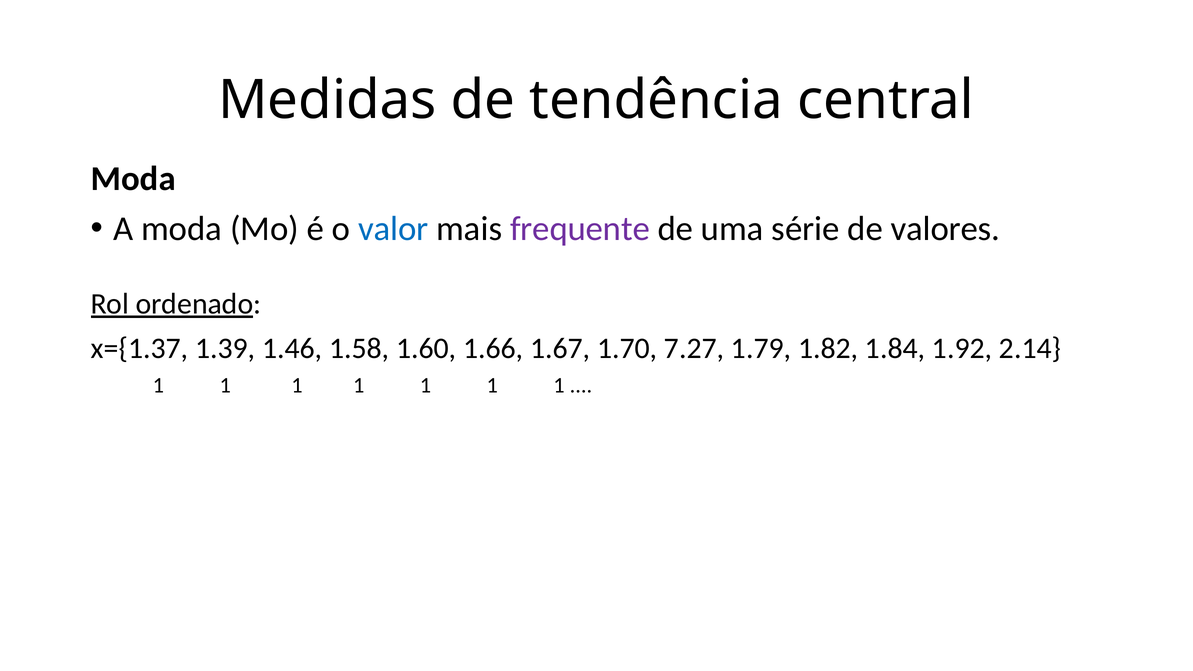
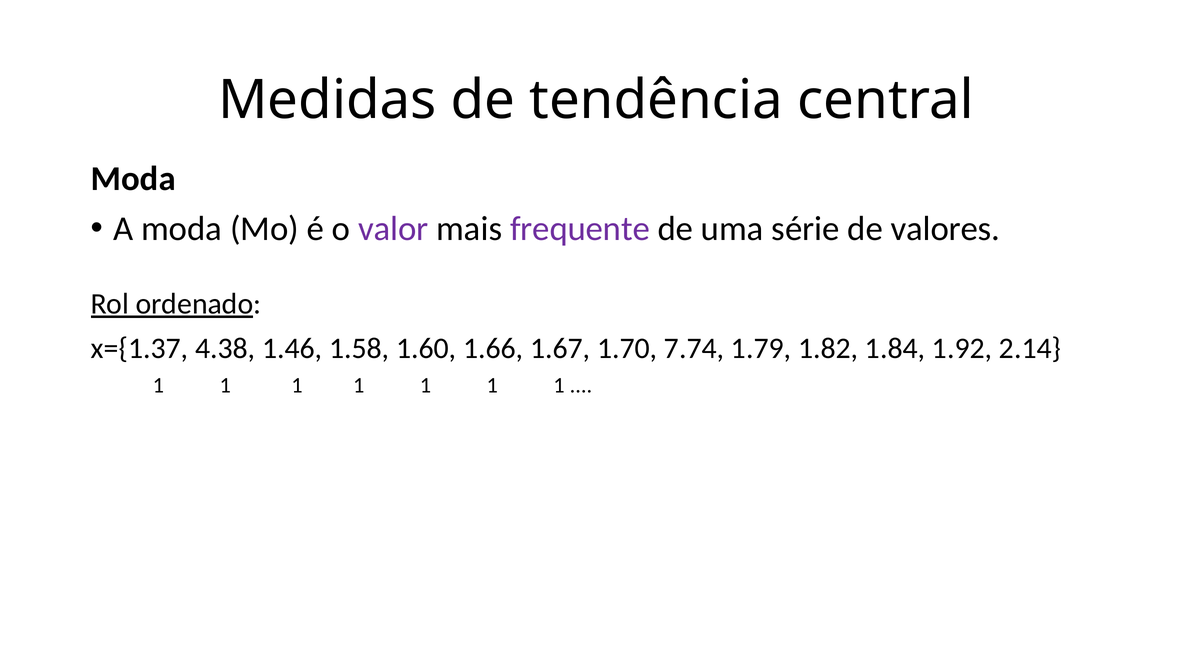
valor colour: blue -> purple
1.39: 1.39 -> 4.38
7.27: 7.27 -> 7.74
